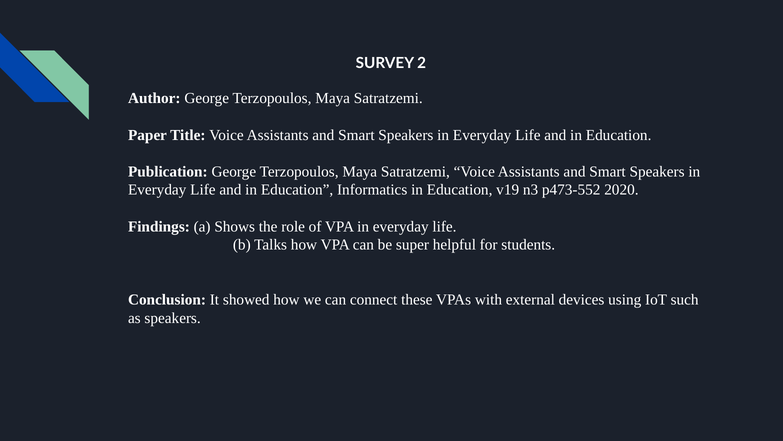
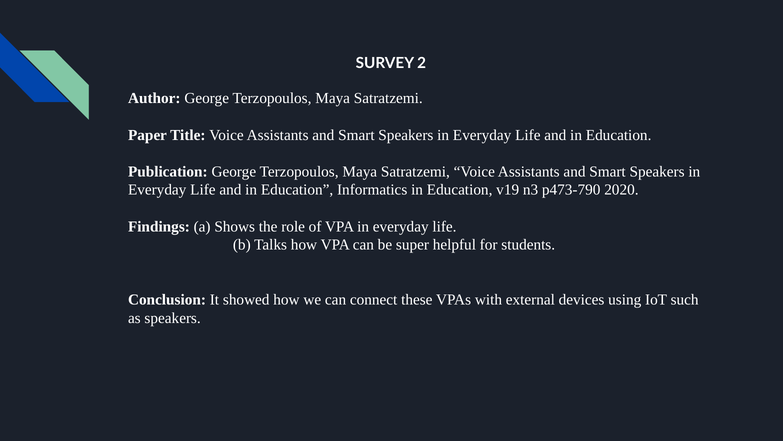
p473-552: p473-552 -> p473-790
